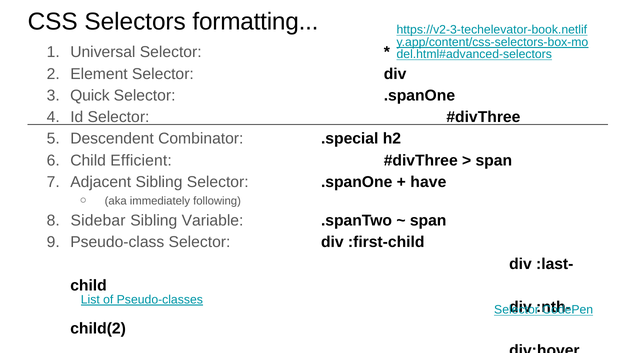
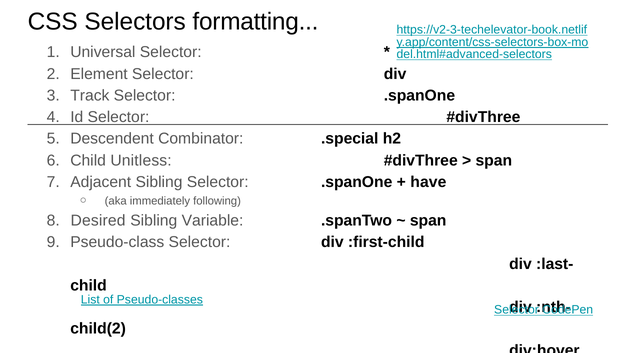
Quick: Quick -> Track
Efficient: Efficient -> Unitless
Sidebar: Sidebar -> Desired
